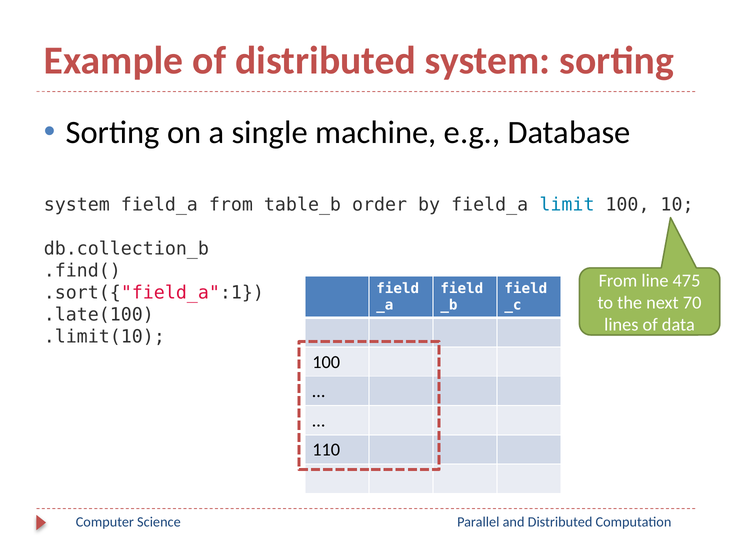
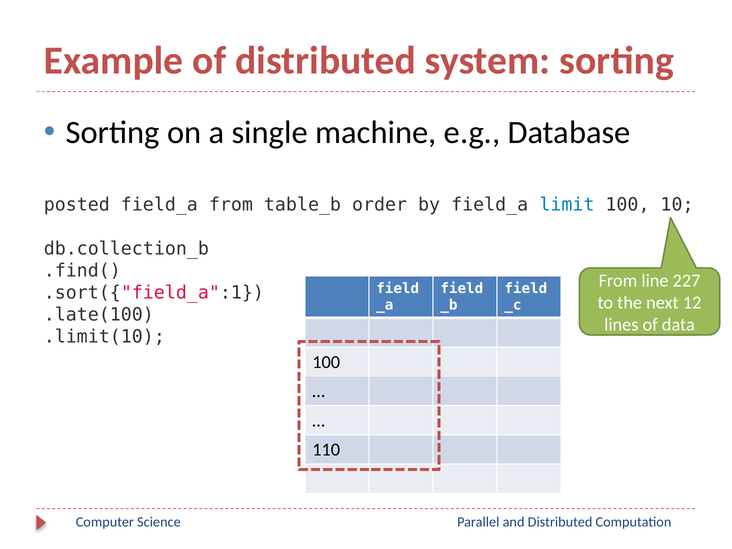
system at (77, 205): system -> posted
475: 475 -> 227
70: 70 -> 12
